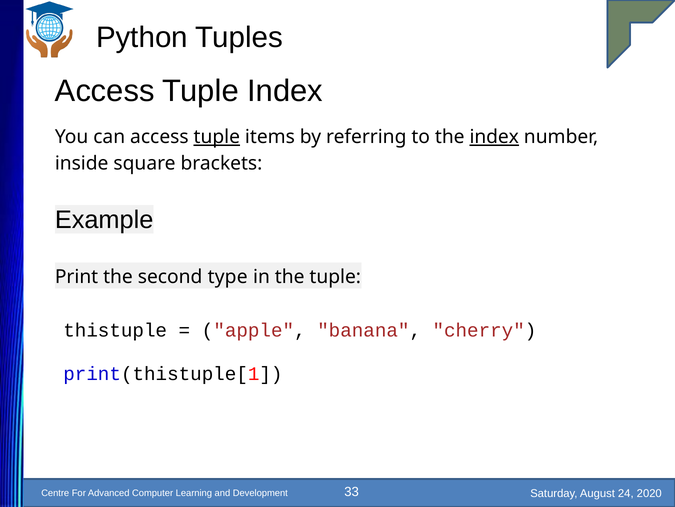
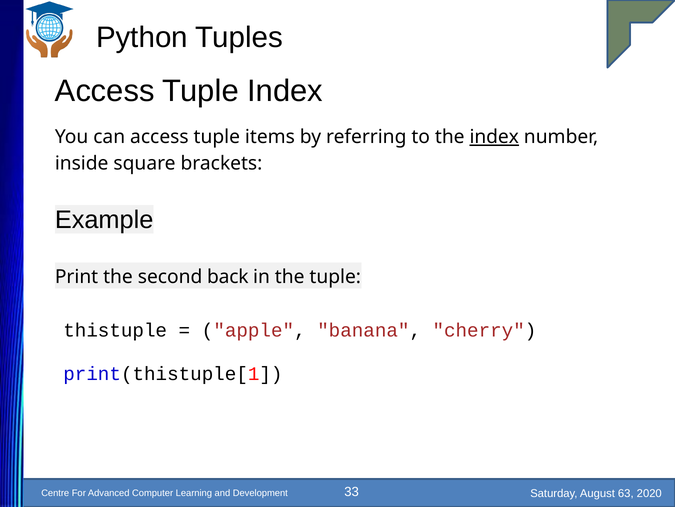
tuple at (217, 137) underline: present -> none
type: type -> back
24: 24 -> 63
